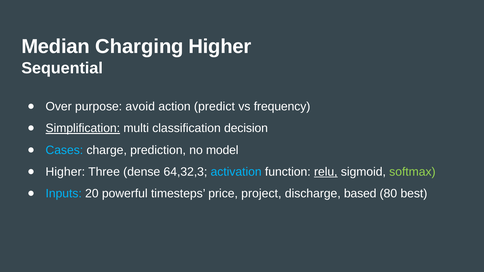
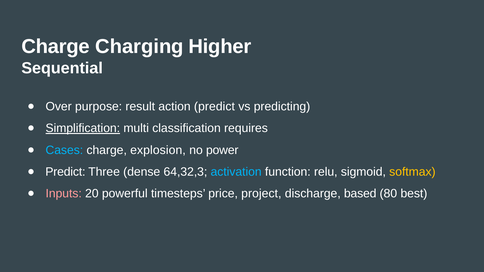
Median at (56, 47): Median -> Charge
avoid: avoid -> result
frequency: frequency -> predicting
decision: decision -> requires
prediction: prediction -> explosion
model: model -> power
Higher at (65, 172): Higher -> Predict
relu underline: present -> none
softmax colour: light green -> yellow
Inputs colour: light blue -> pink
